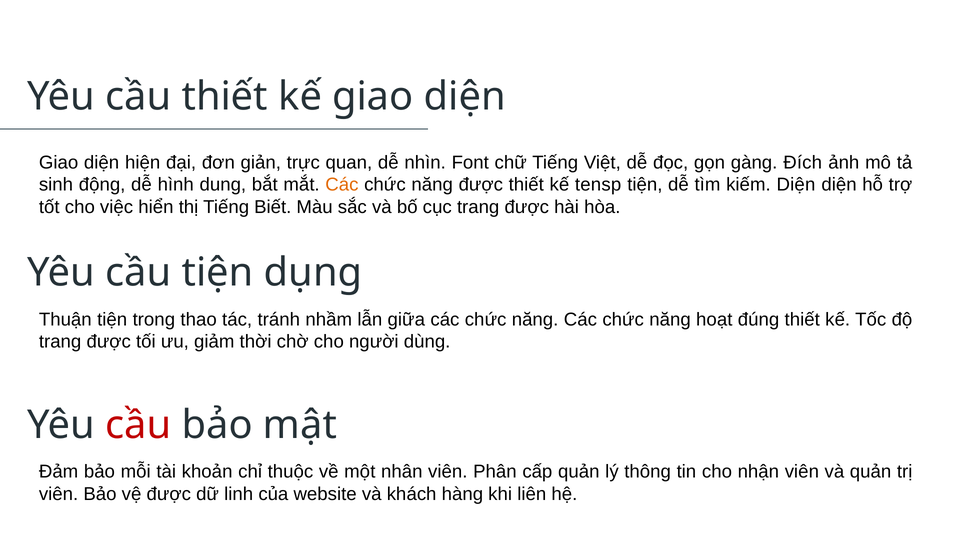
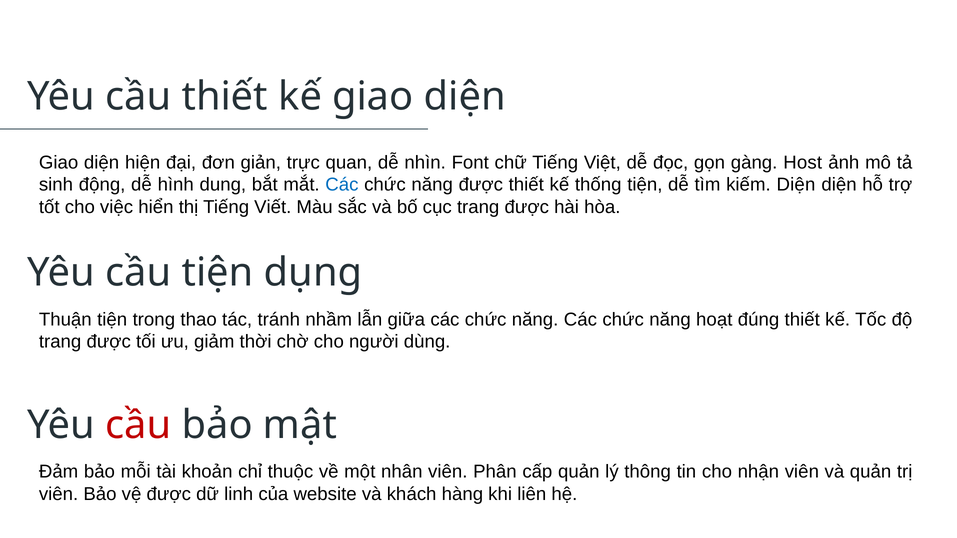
Đích: Đích -> Host
Các at (342, 185) colour: orange -> blue
tensp: tensp -> thống
Biết: Biết -> Viết
